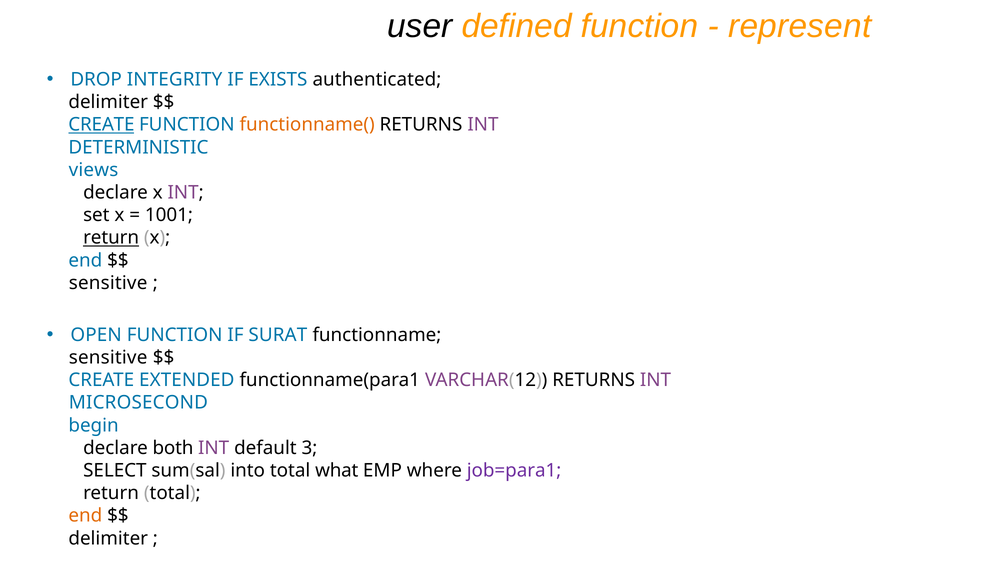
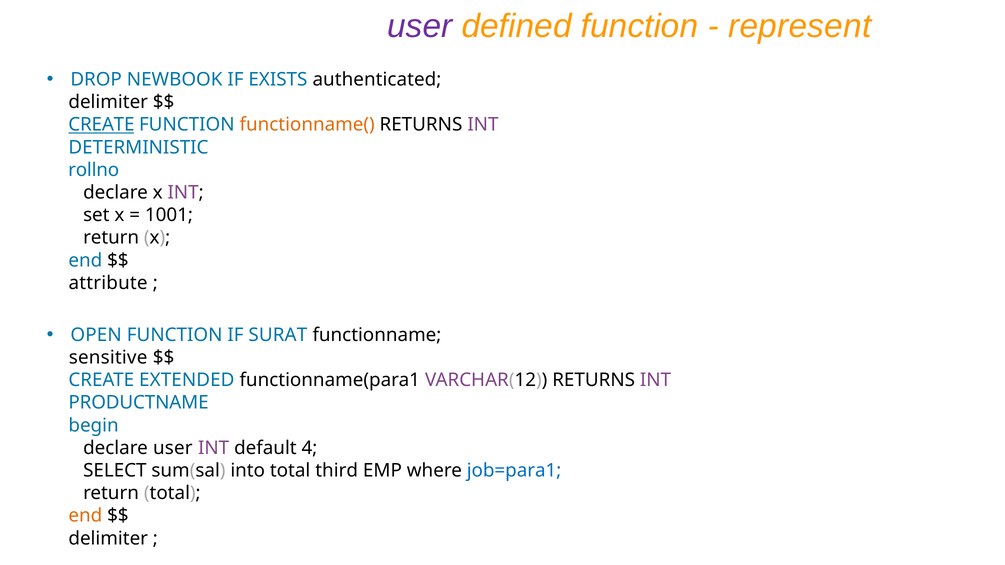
user at (420, 26) colour: black -> purple
INTEGRITY: INTEGRITY -> NEWBOOK
views: views -> rollno
return at (111, 238) underline: present -> none
sensitive at (108, 283): sensitive -> attribute
MICROSECOND: MICROSECOND -> PRODUCTNAME
declare both: both -> user
3: 3 -> 4
what: what -> third
job=para1 colour: purple -> blue
